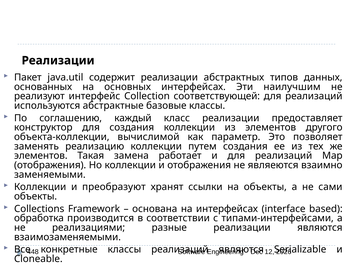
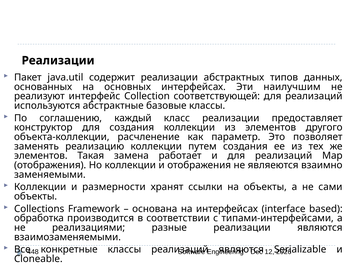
вычислимой: вычислимой -> расчленение
преобразуют: преобразуют -> размерности
